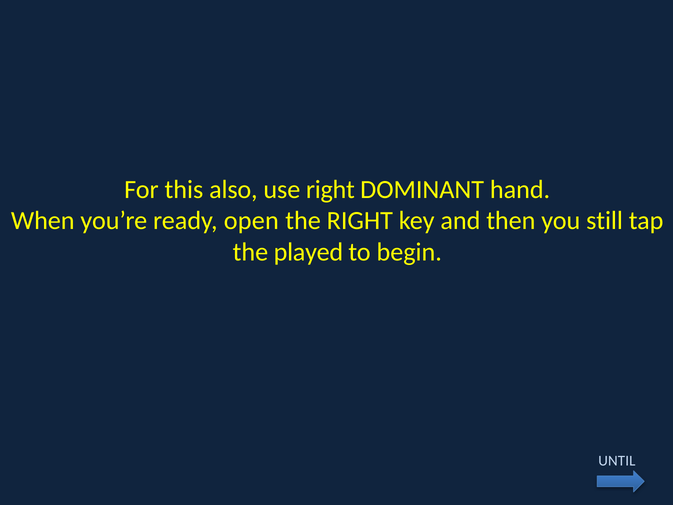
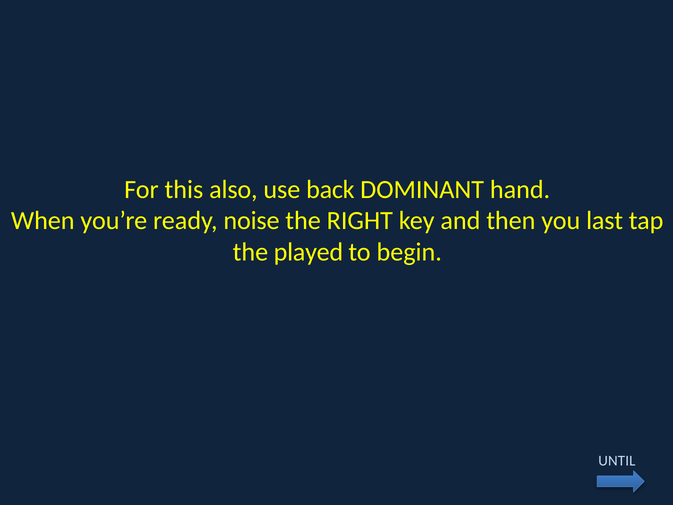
use right: right -> back
open: open -> noise
still: still -> last
